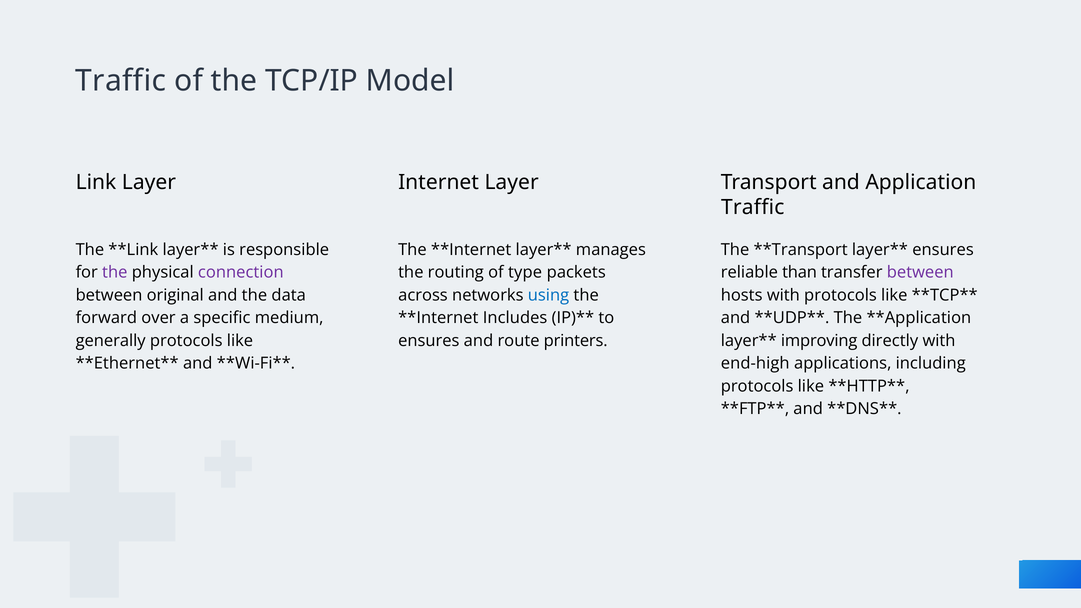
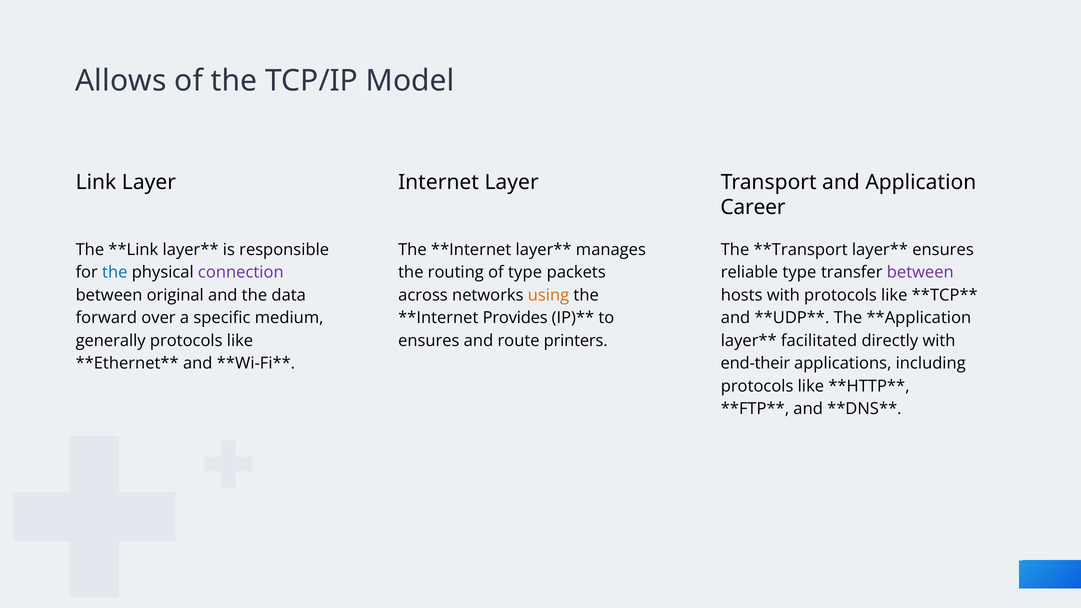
Traffic at (121, 81): Traffic -> Allows
Traffic at (753, 208): Traffic -> Career
the at (115, 272) colour: purple -> blue
reliable than: than -> type
using colour: blue -> orange
Includes: Includes -> Provides
improving: improving -> facilitated
end-high: end-high -> end-their
